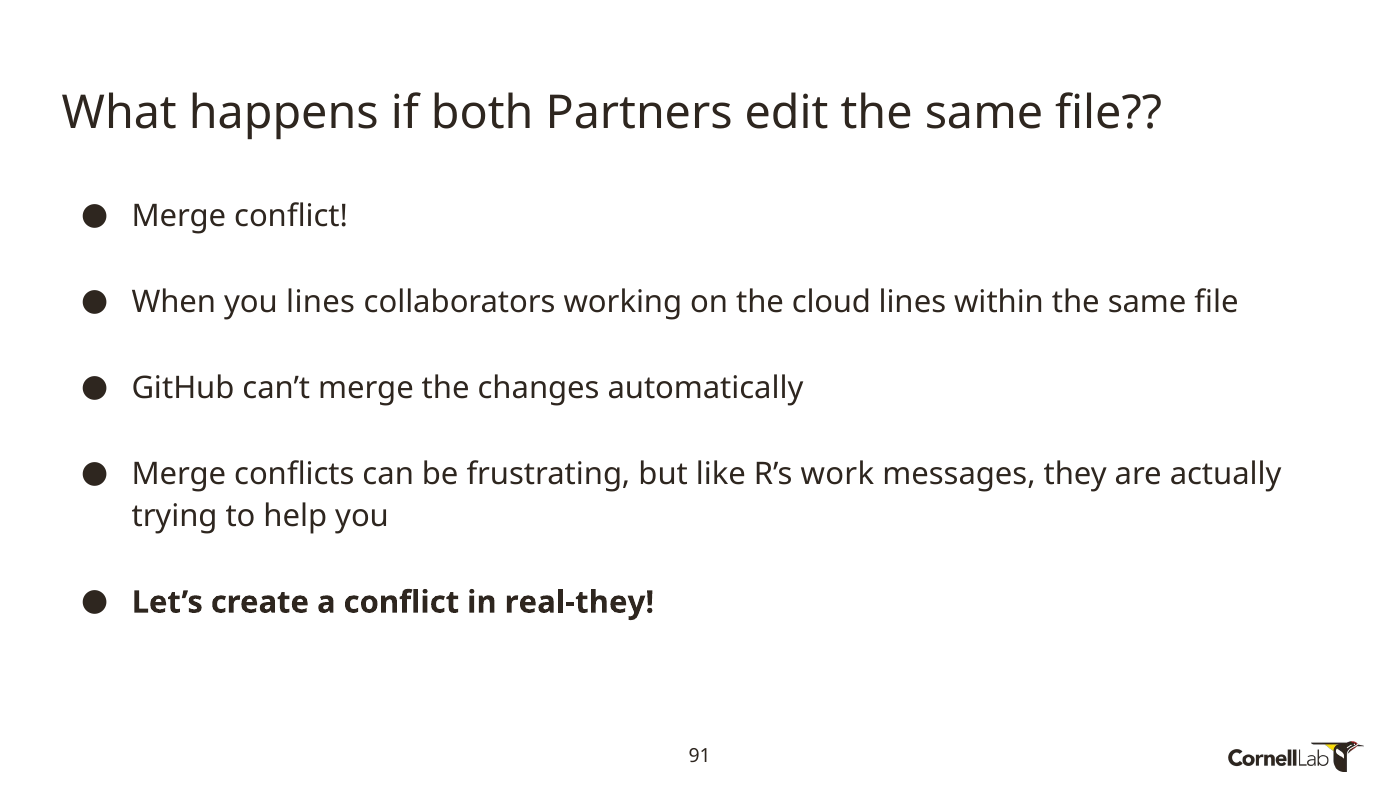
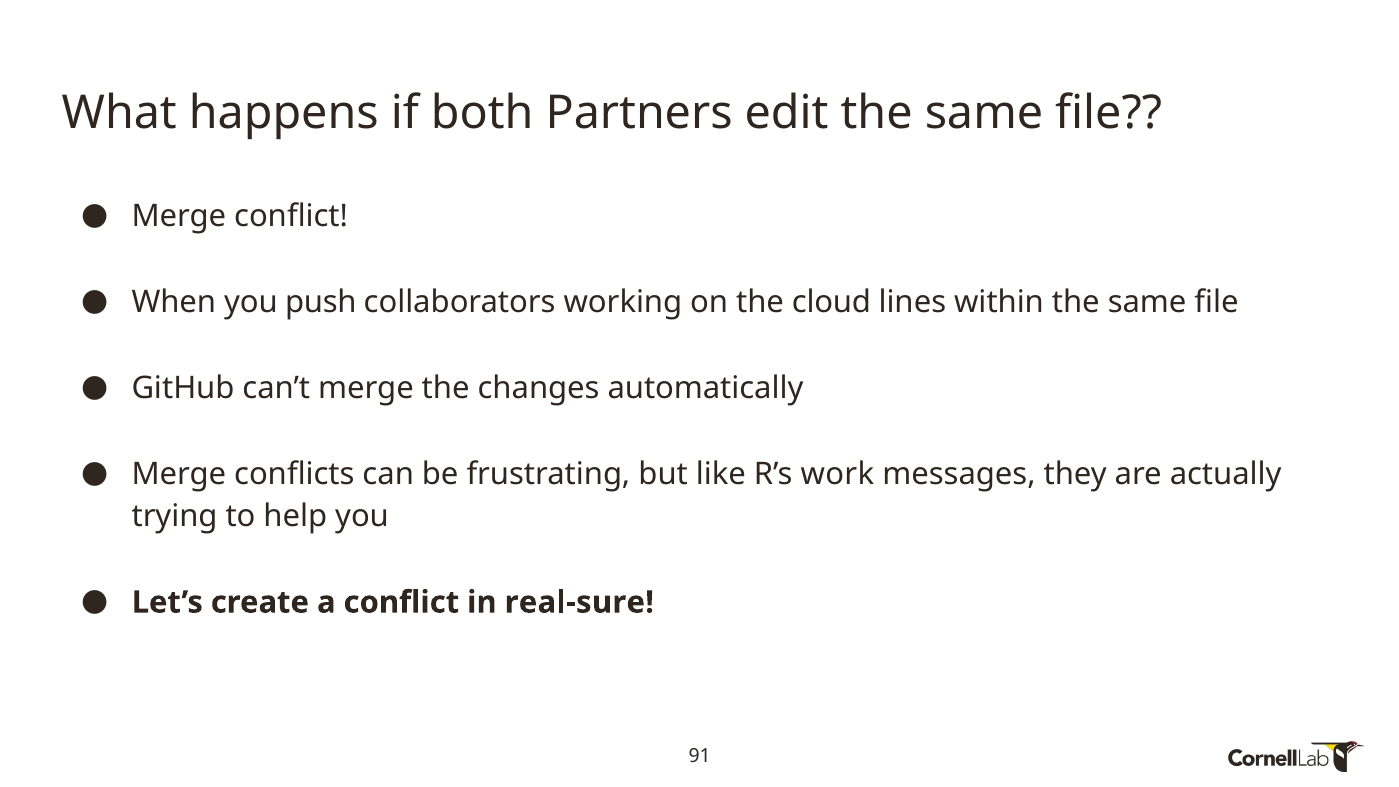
you lines: lines -> push
real-they: real-they -> real-sure
